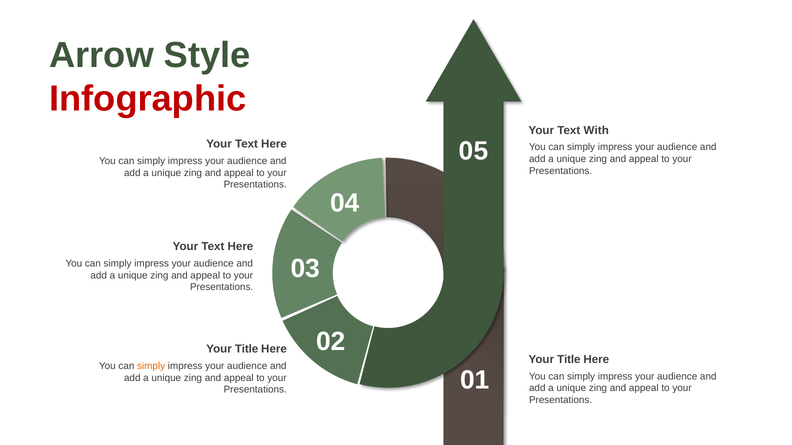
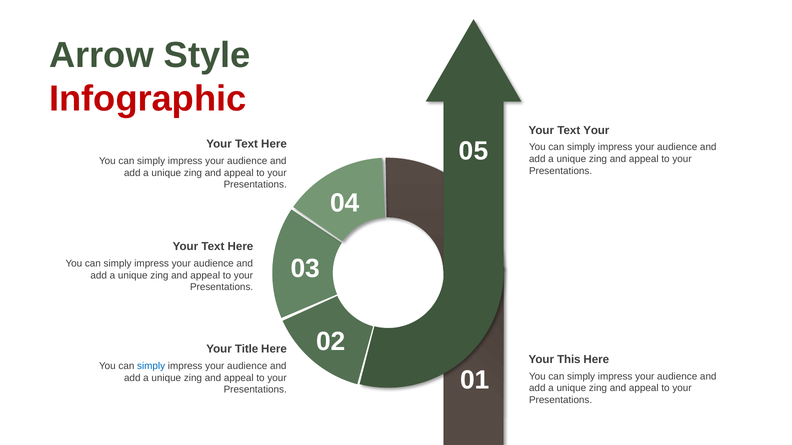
Text With: With -> Your
Title at (569, 360): Title -> This
simply at (151, 366) colour: orange -> blue
